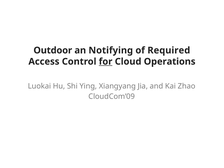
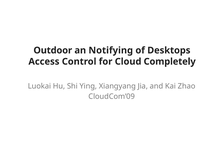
Required: Required -> Desktops
for underline: present -> none
Operations: Operations -> Completely
